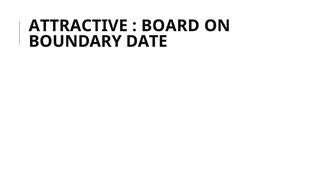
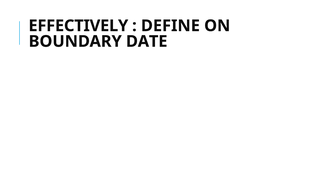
ATTRACTIVE: ATTRACTIVE -> EFFECTIVELY
BOARD: BOARD -> DEFINE
